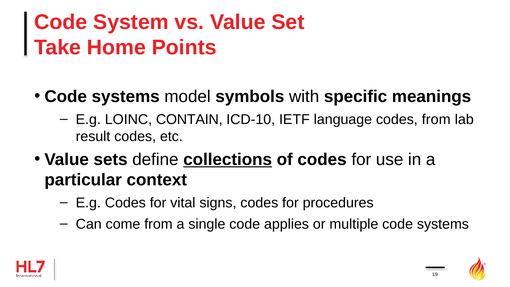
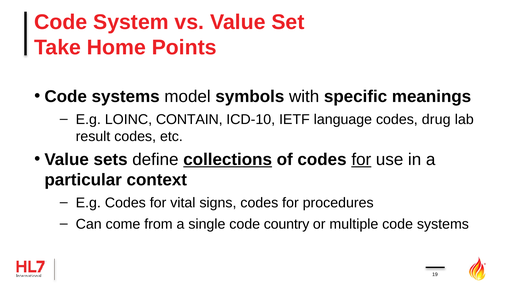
codes from: from -> drug
for at (361, 159) underline: none -> present
applies: applies -> country
